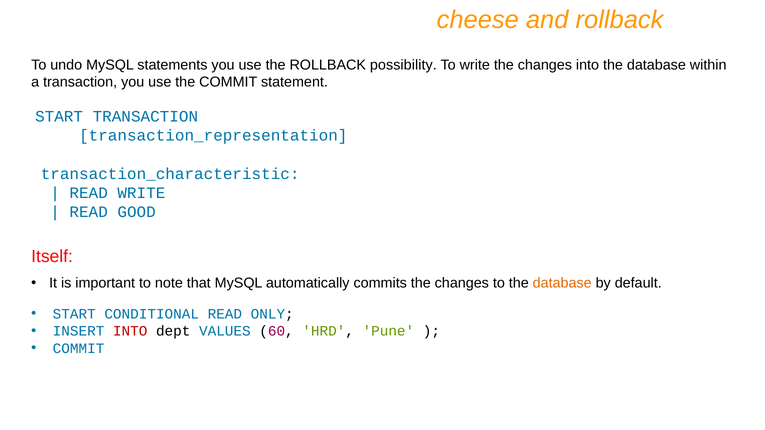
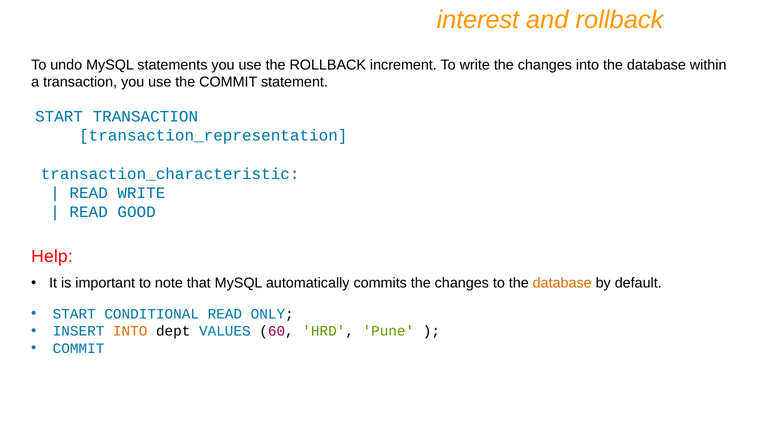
cheese: cheese -> interest
possibility: possibility -> increment
Itself: Itself -> Help
INTO at (130, 331) colour: red -> orange
